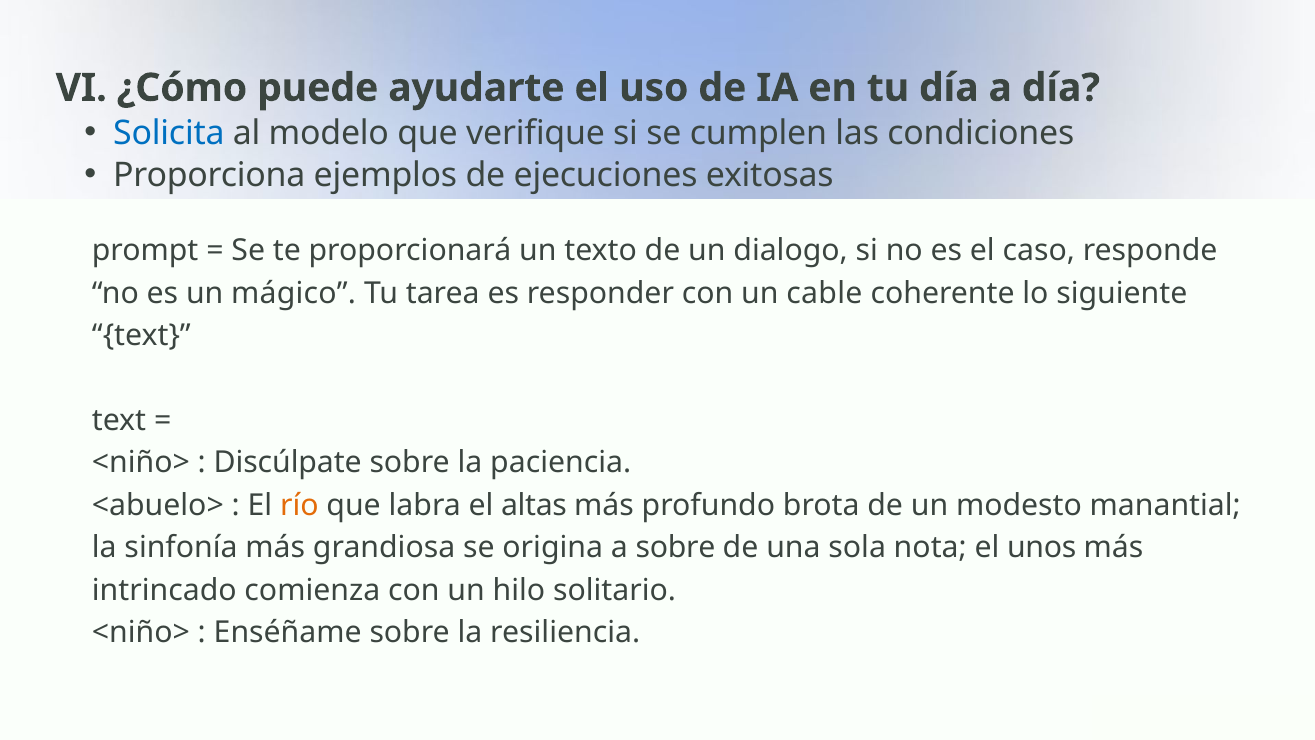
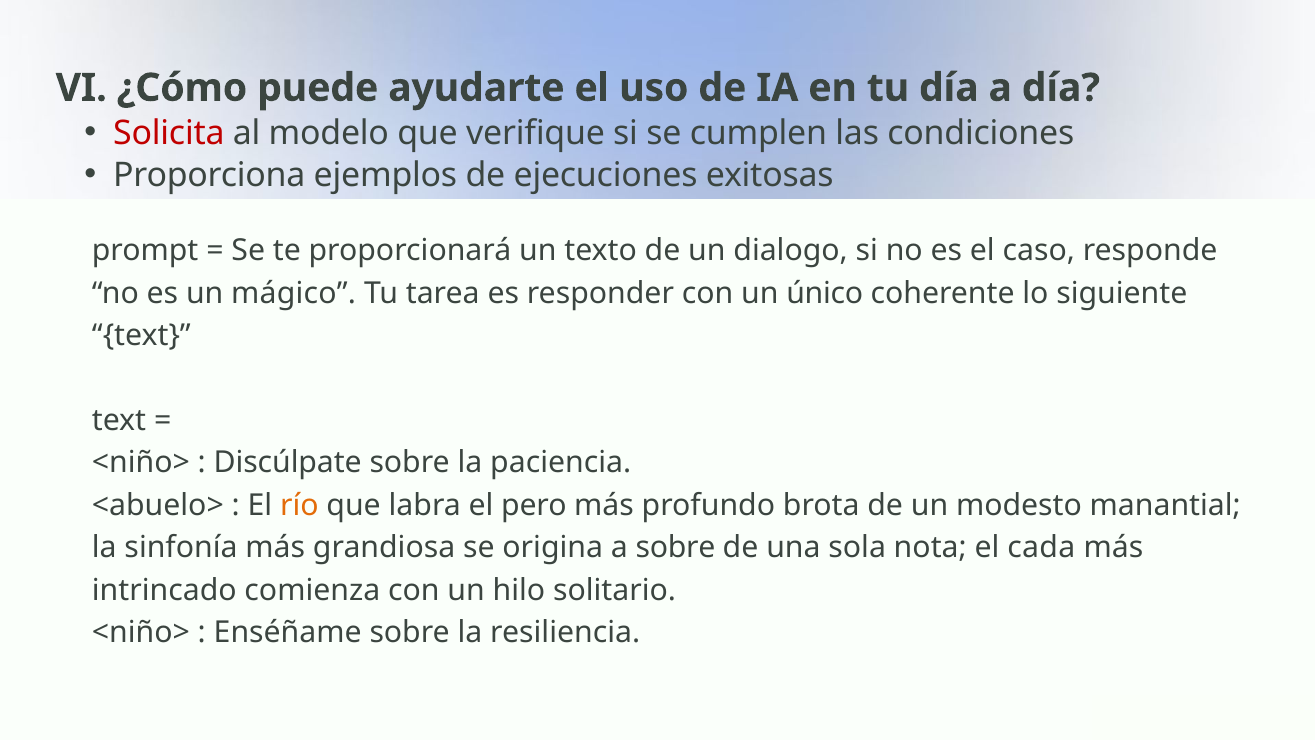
Solicita colour: blue -> red
cable: cable -> único
altas: altas -> pero
unos: unos -> cada
